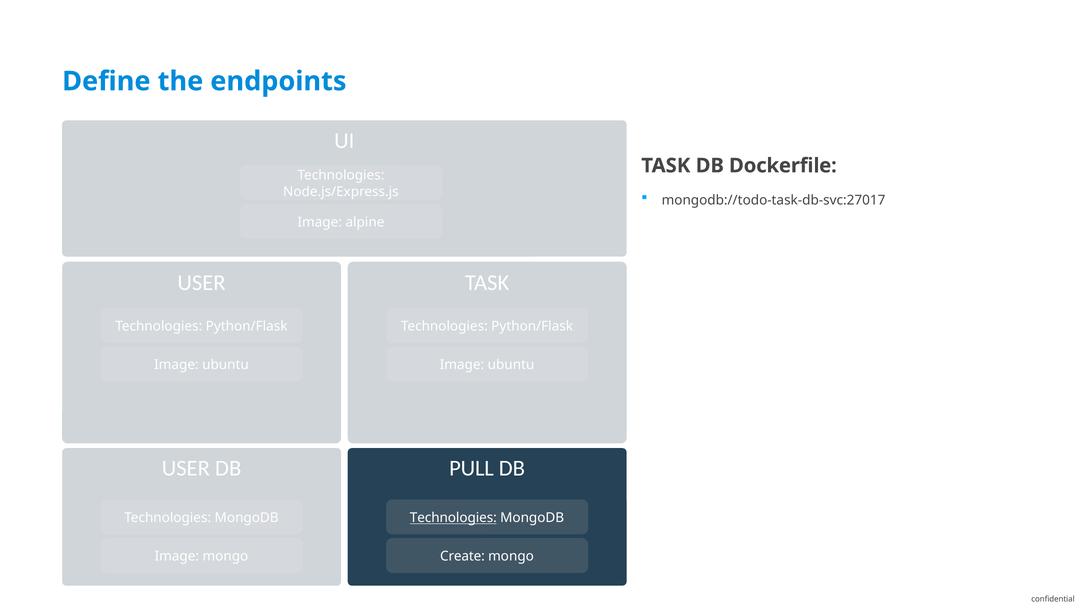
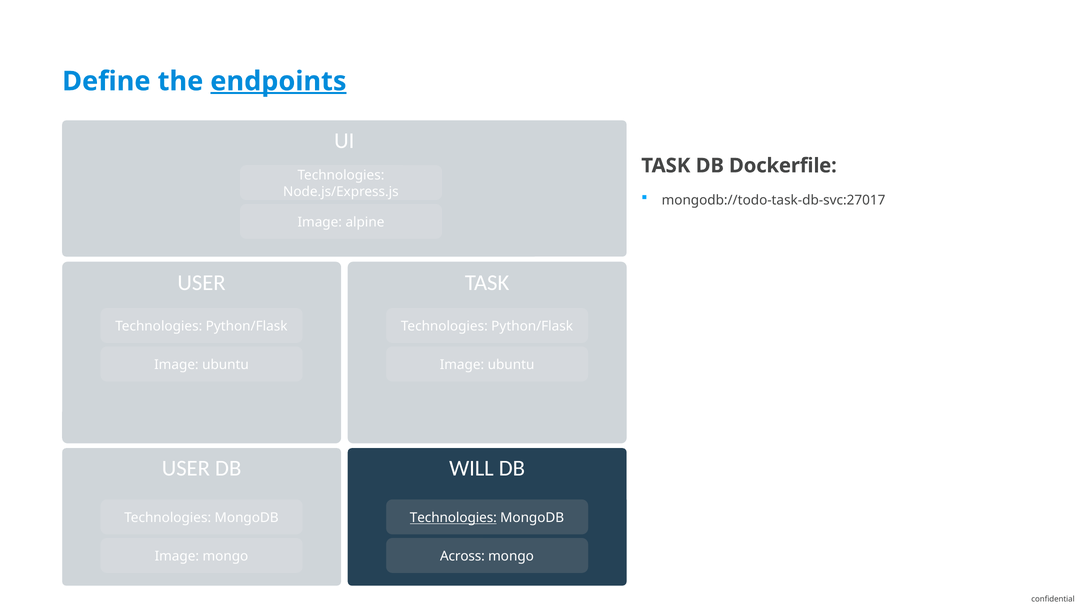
endpoints underline: none -> present
PULL: PULL -> WILL
Create: Create -> Across
